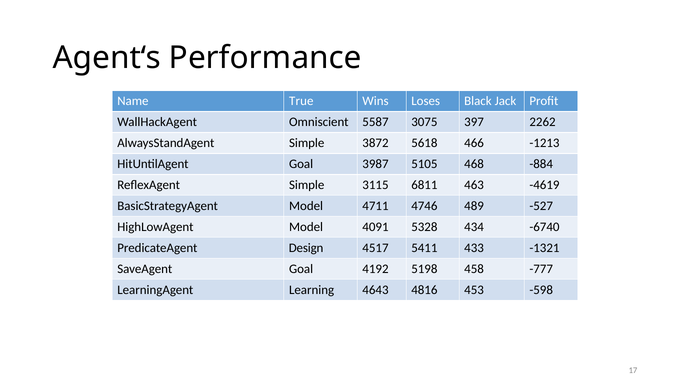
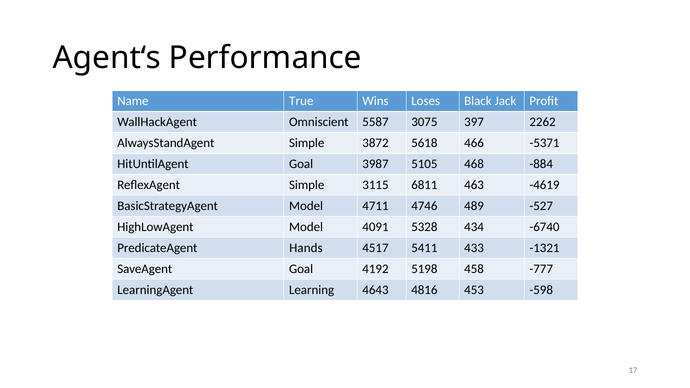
-1213: -1213 -> -5371
Design: Design -> Hands
